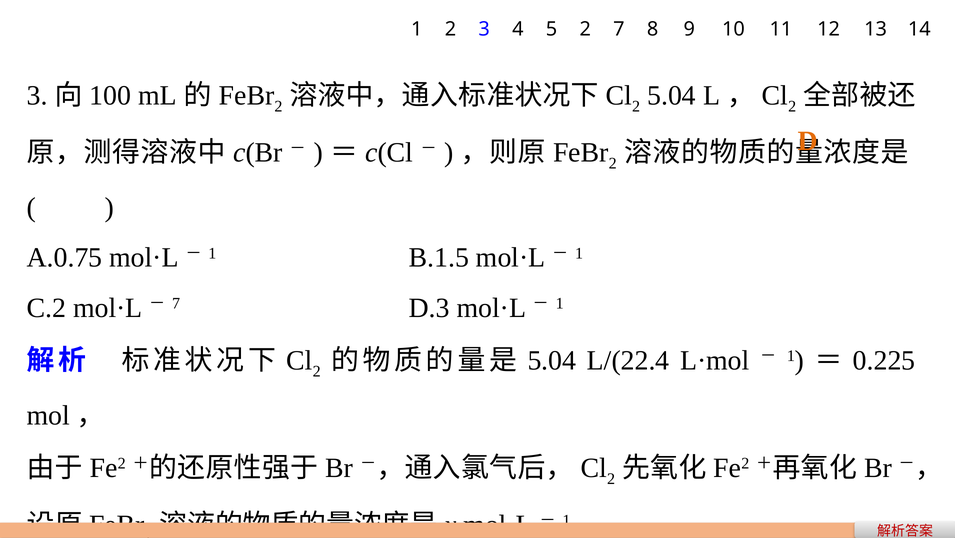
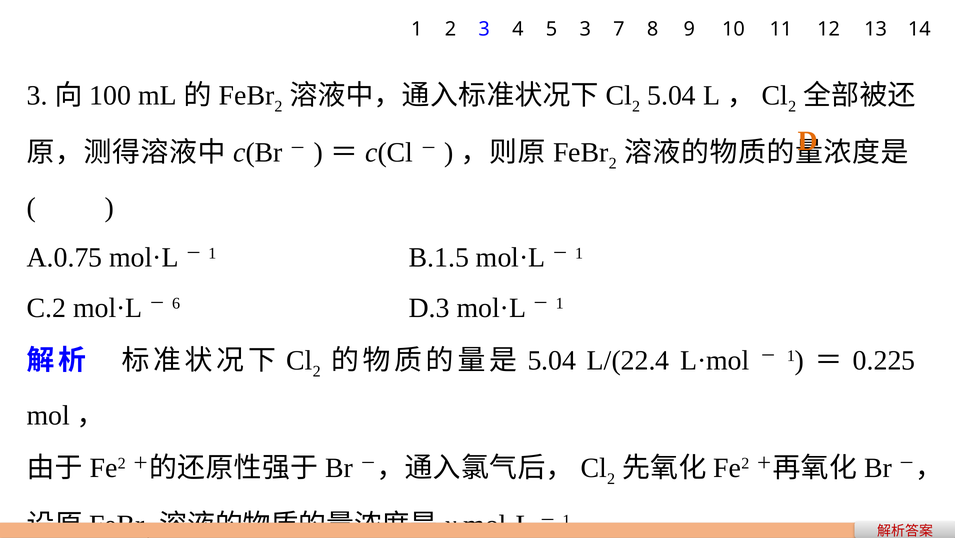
5 2: 2 -> 3
7 at (176, 303): 7 -> 6
